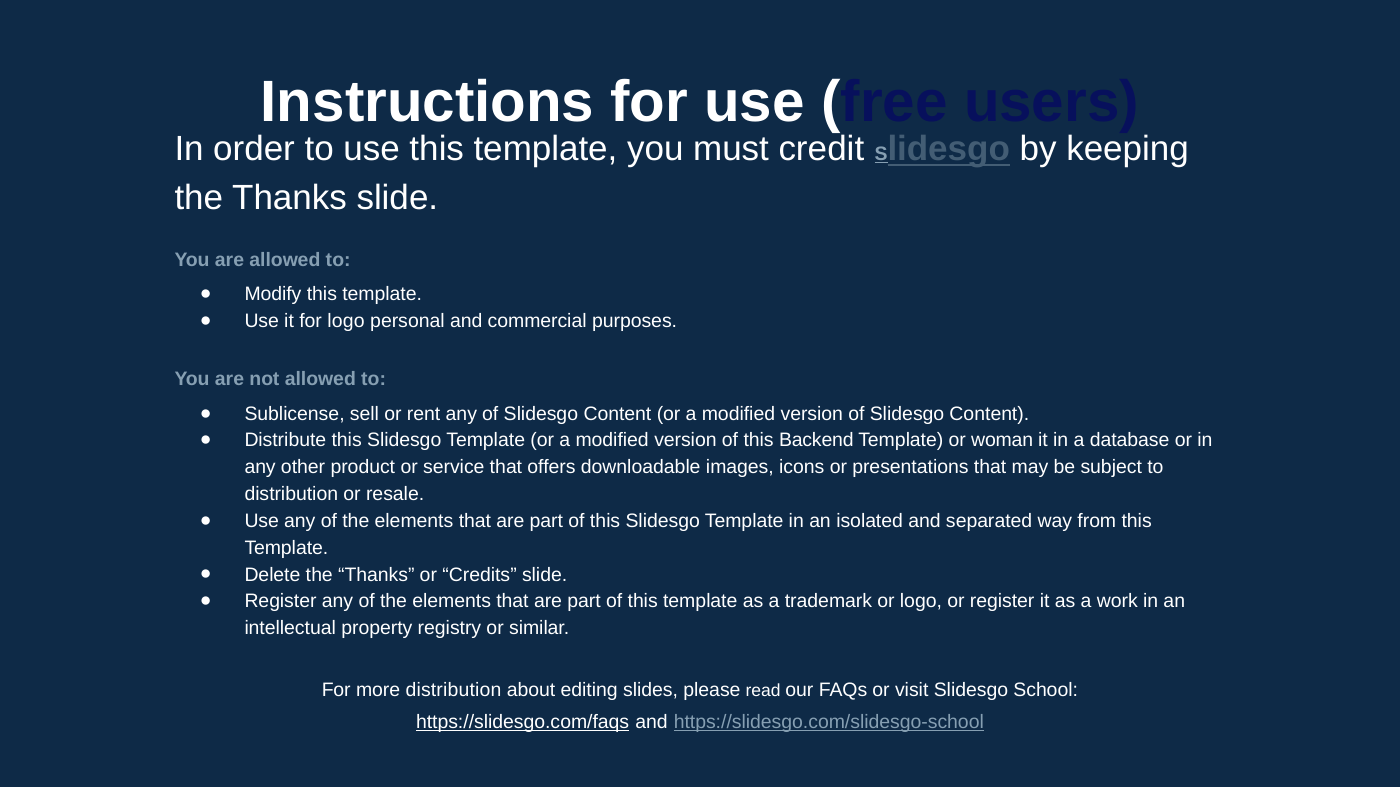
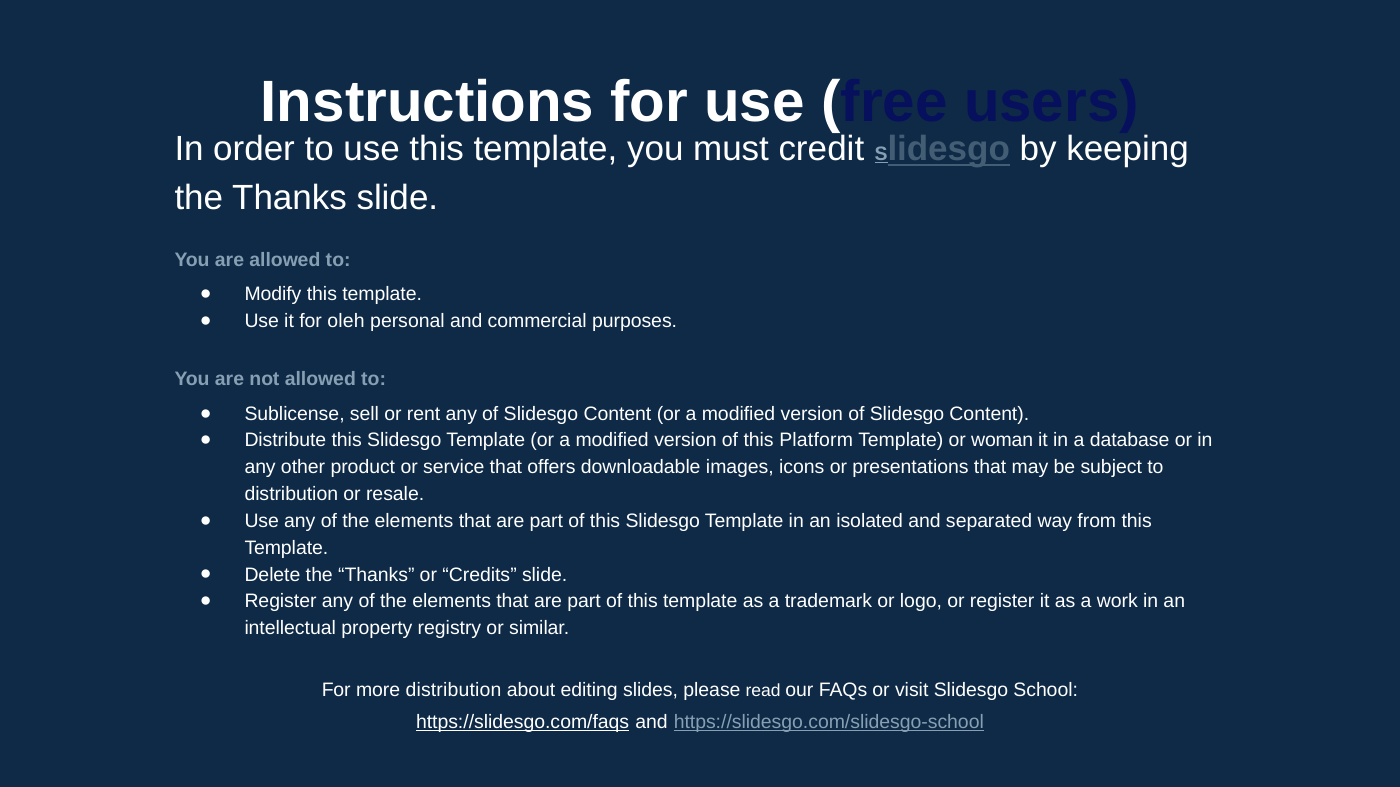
for logo: logo -> oleh
Backend: Backend -> Platform
